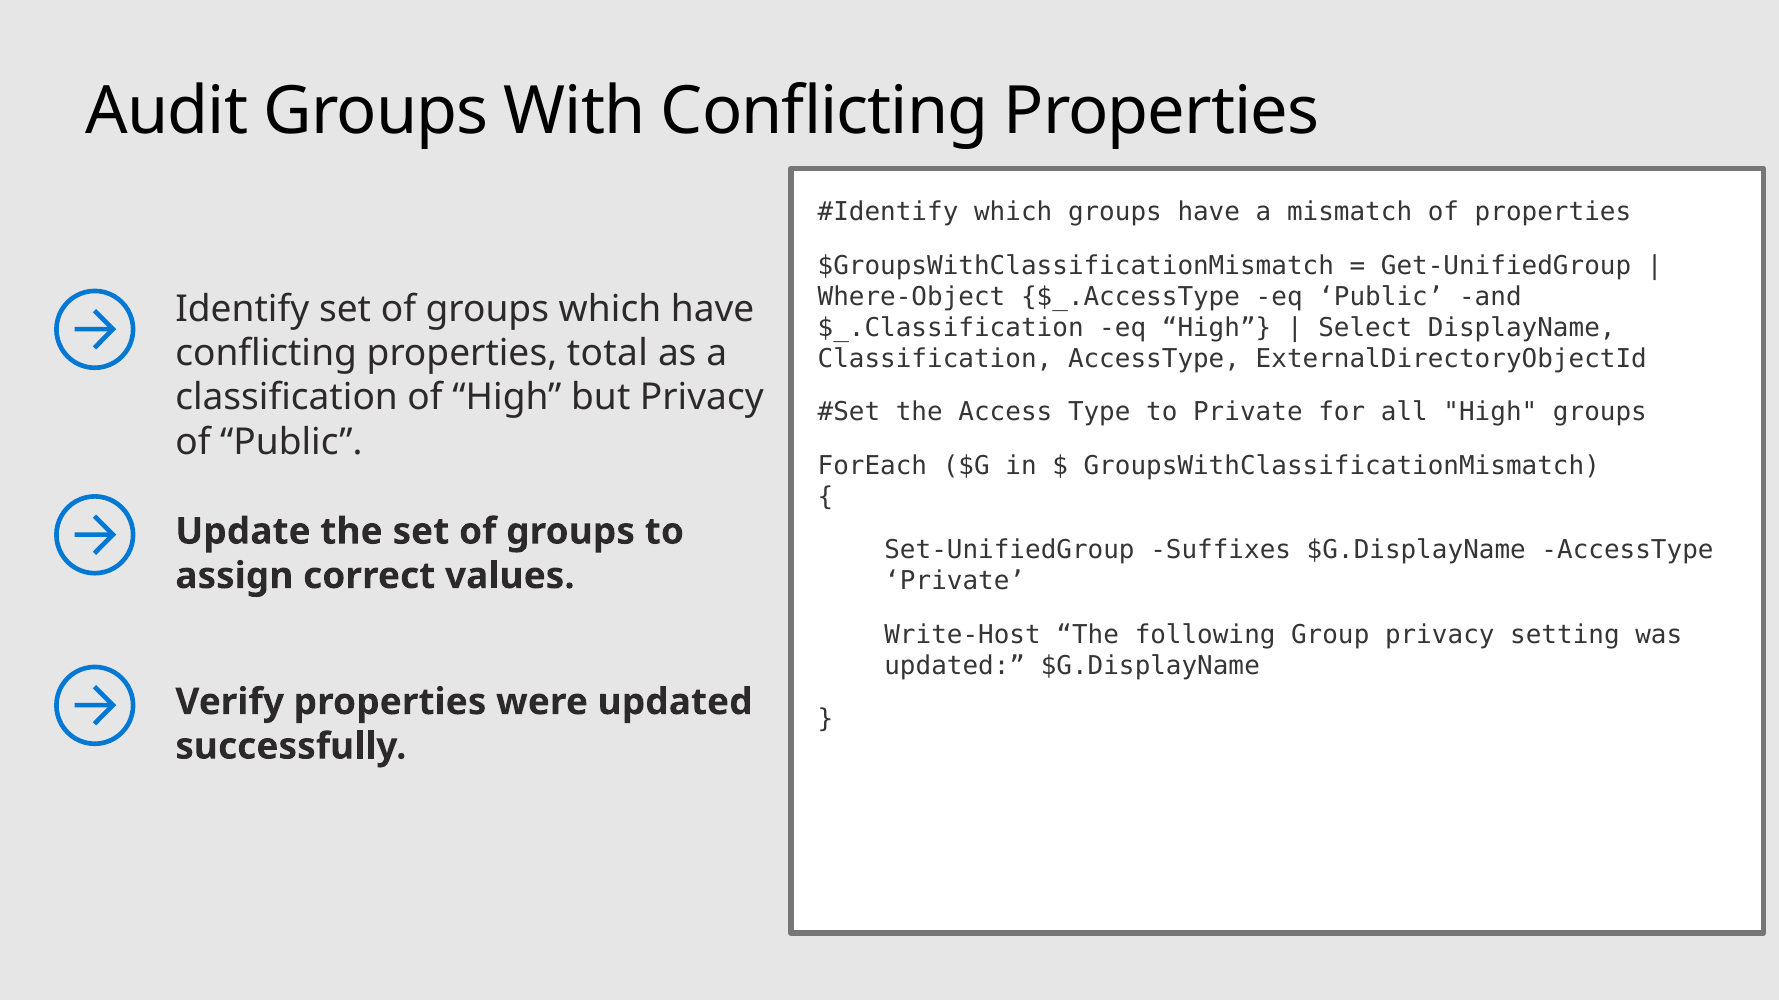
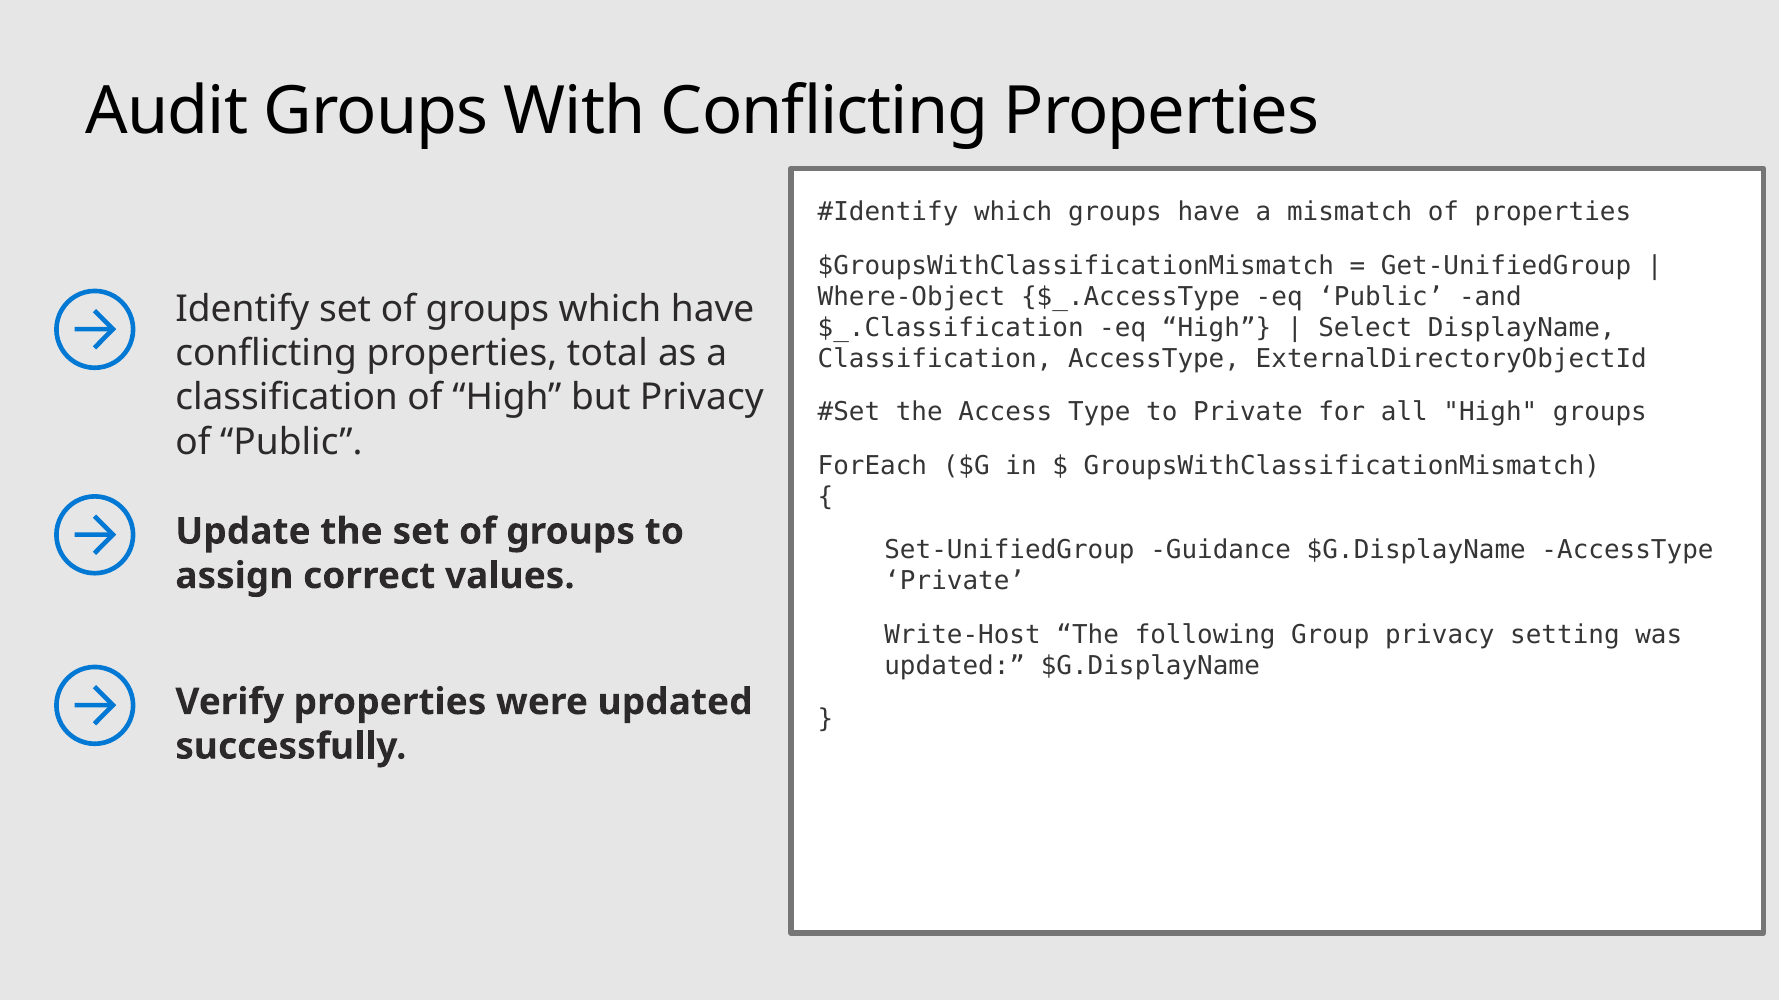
Suffixes: Suffixes -> Guidance
